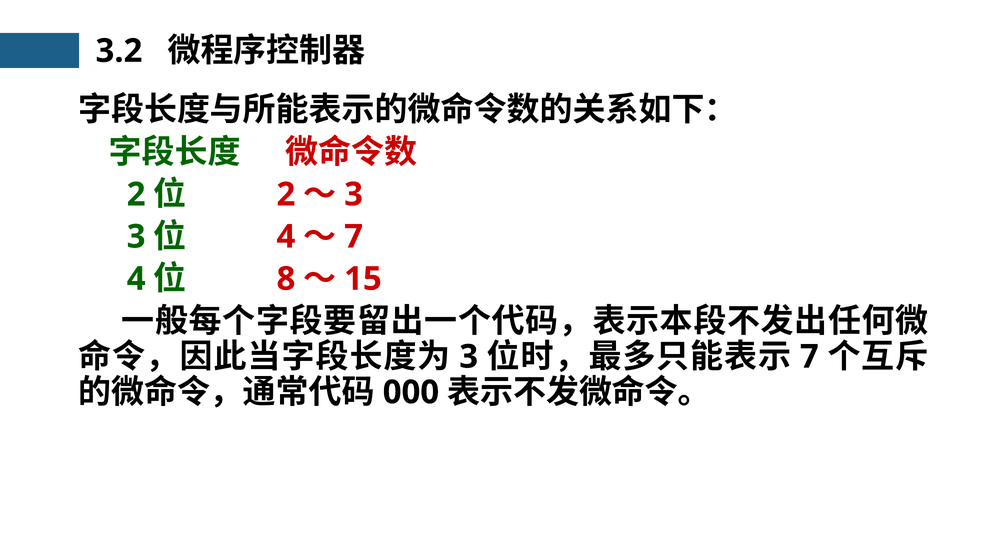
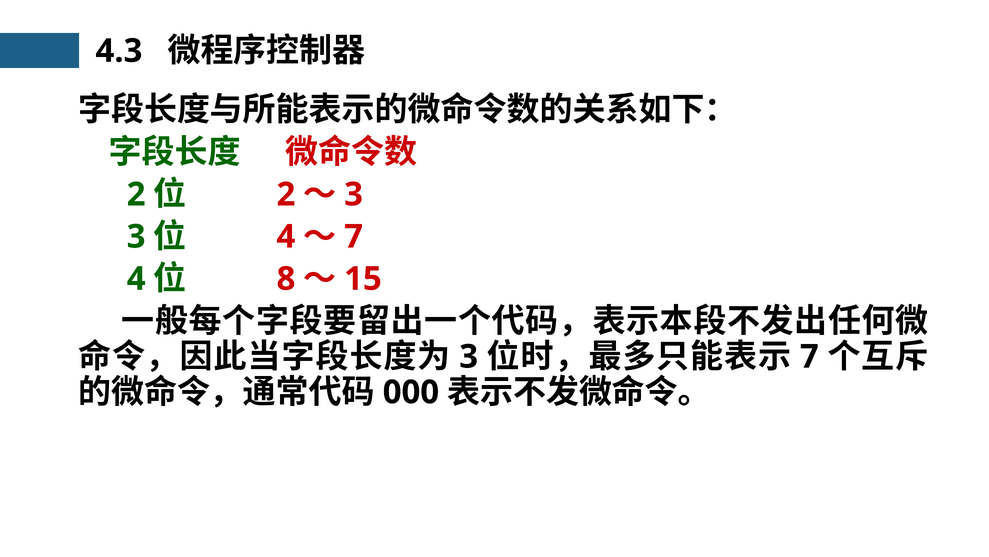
3.2: 3.2 -> 4.3
